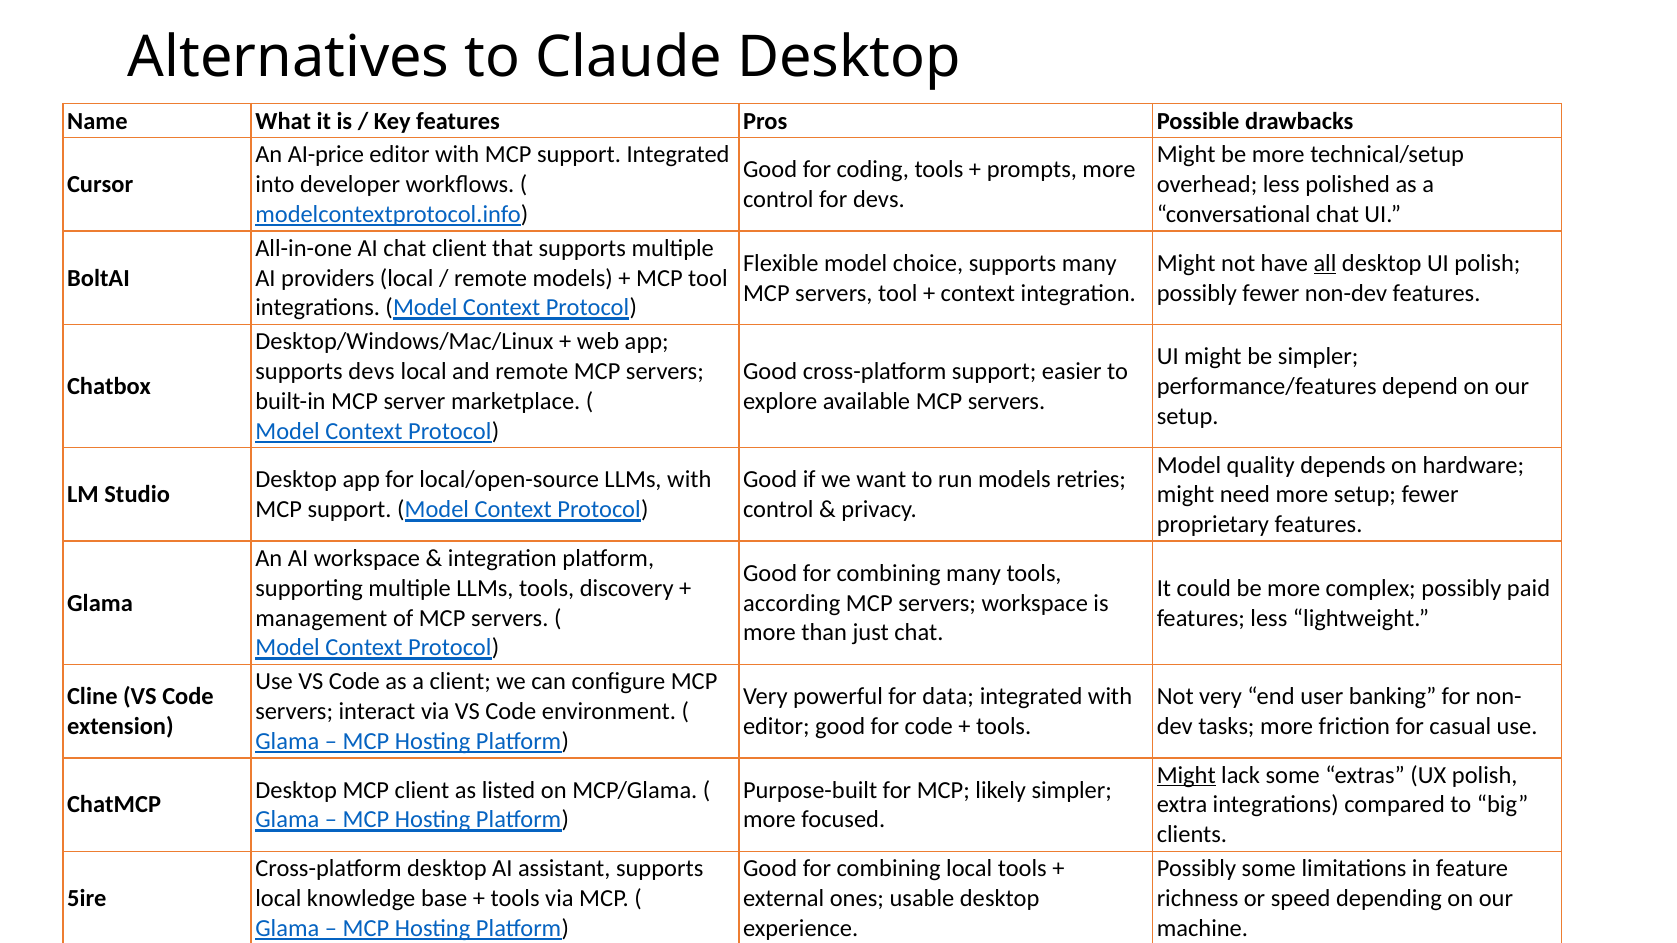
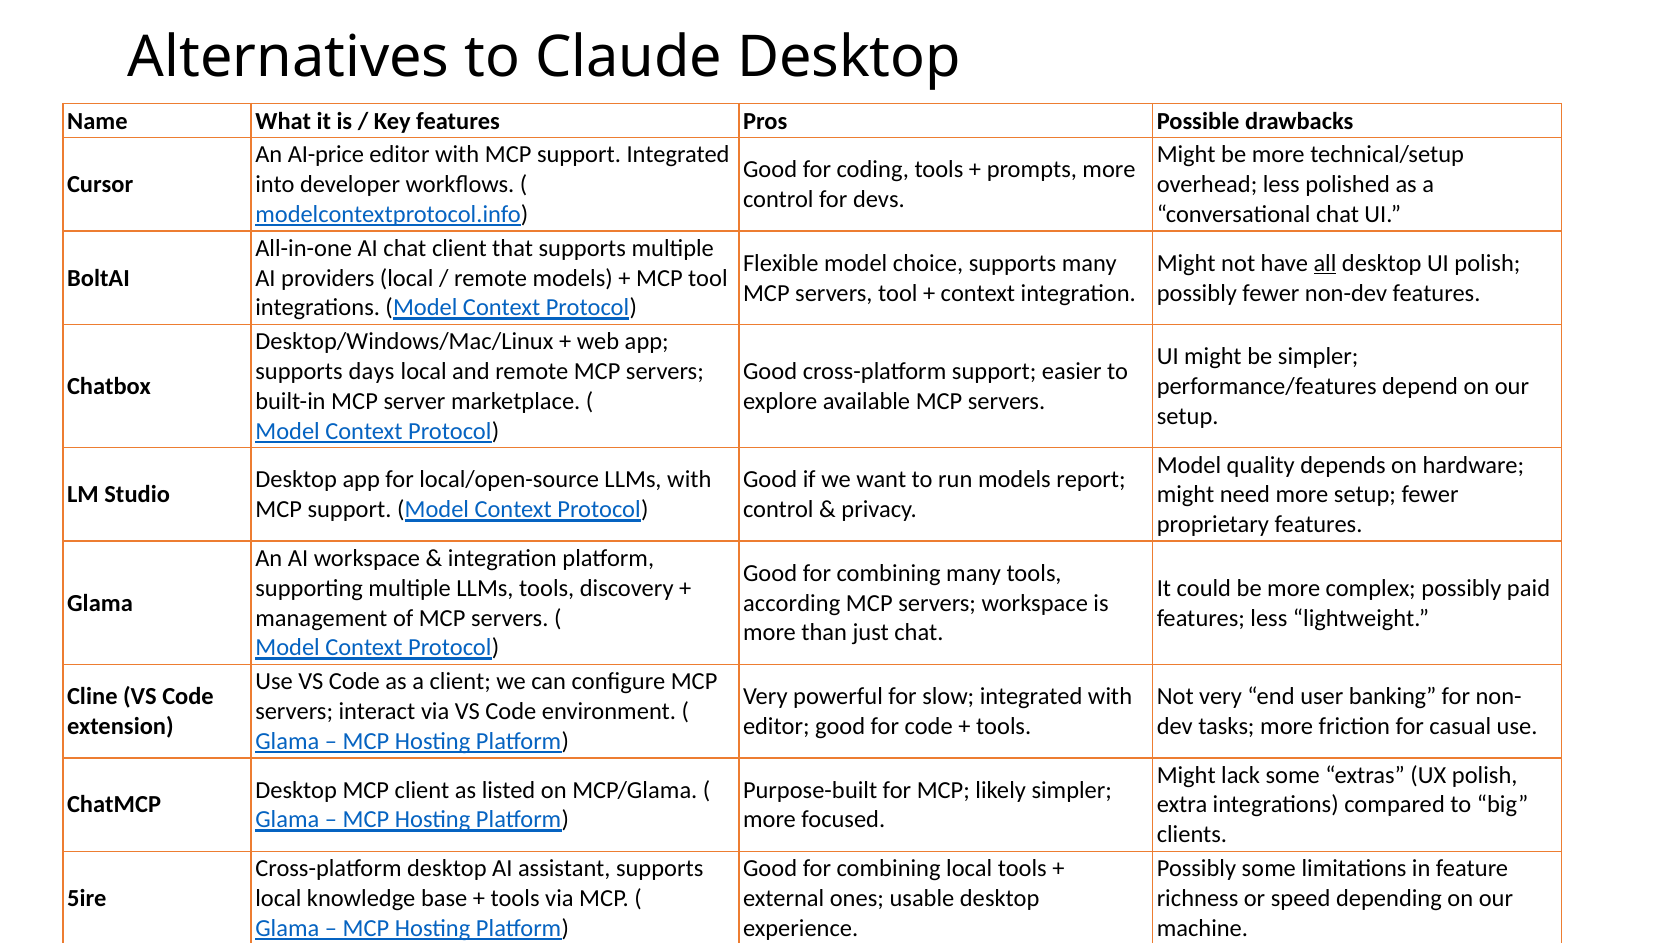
supports devs: devs -> days
retries: retries -> report
data: data -> slow
Might at (1186, 775) underline: present -> none
